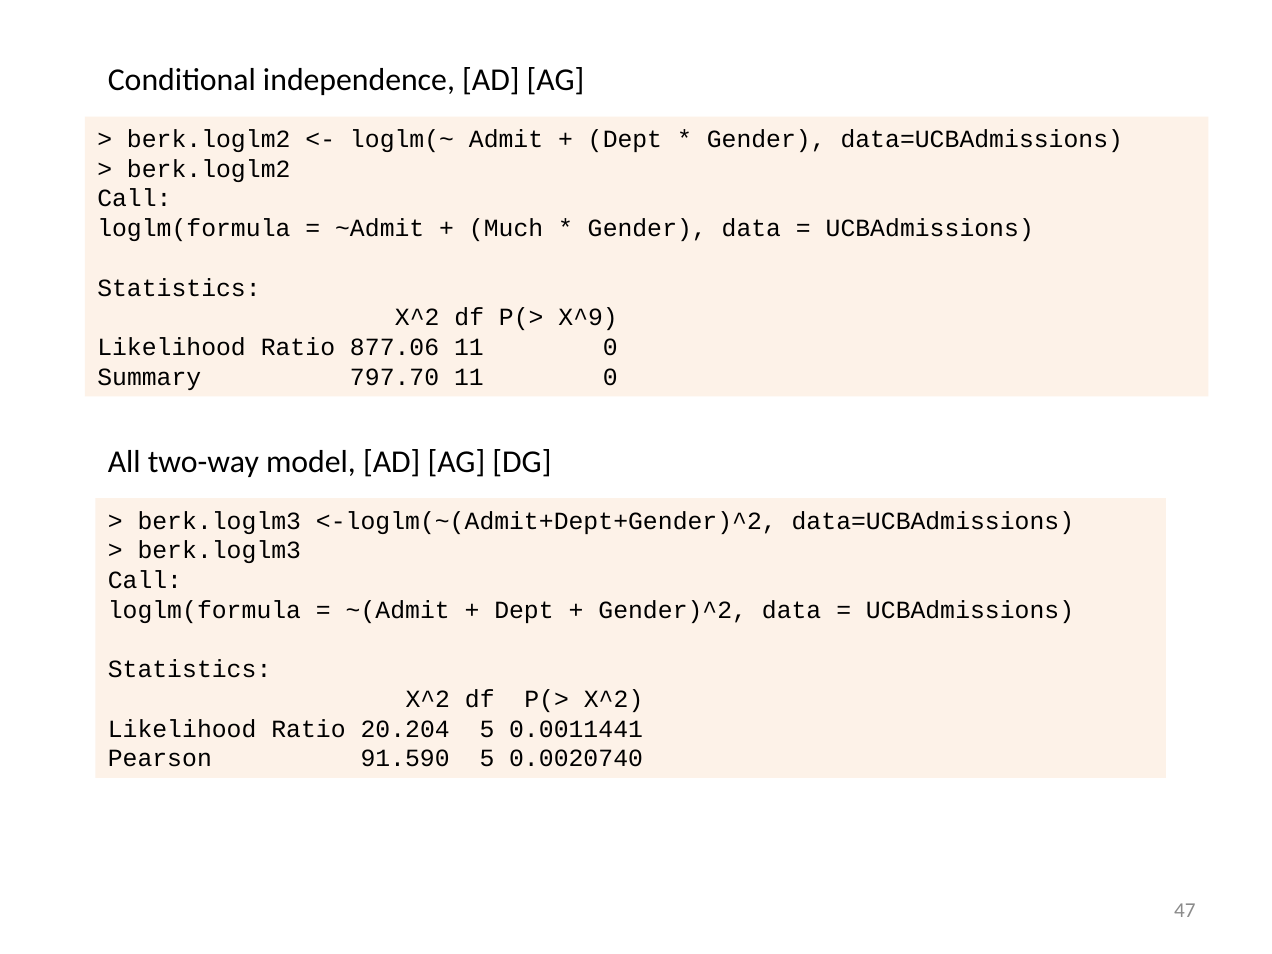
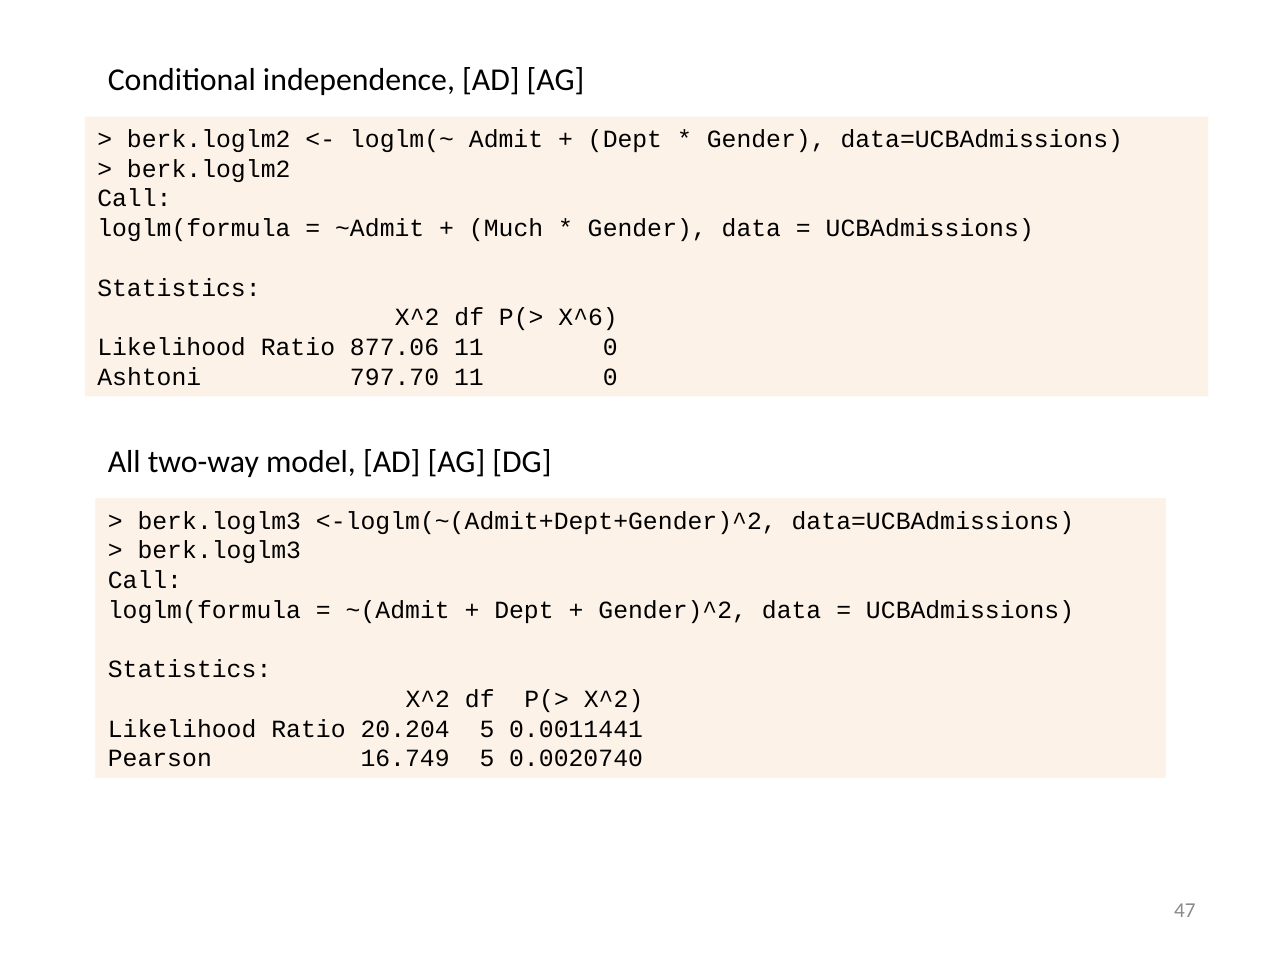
X^9: X^9 -> X^6
Summary: Summary -> Ashtoni
91.590: 91.590 -> 16.749
